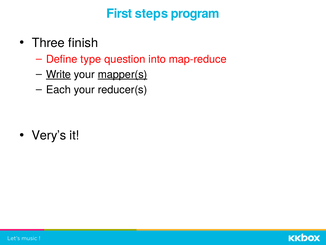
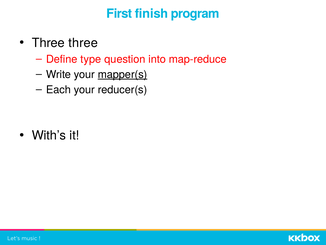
steps: steps -> finish
Three finish: finish -> three
Write underline: present -> none
Very’s: Very’s -> With’s
